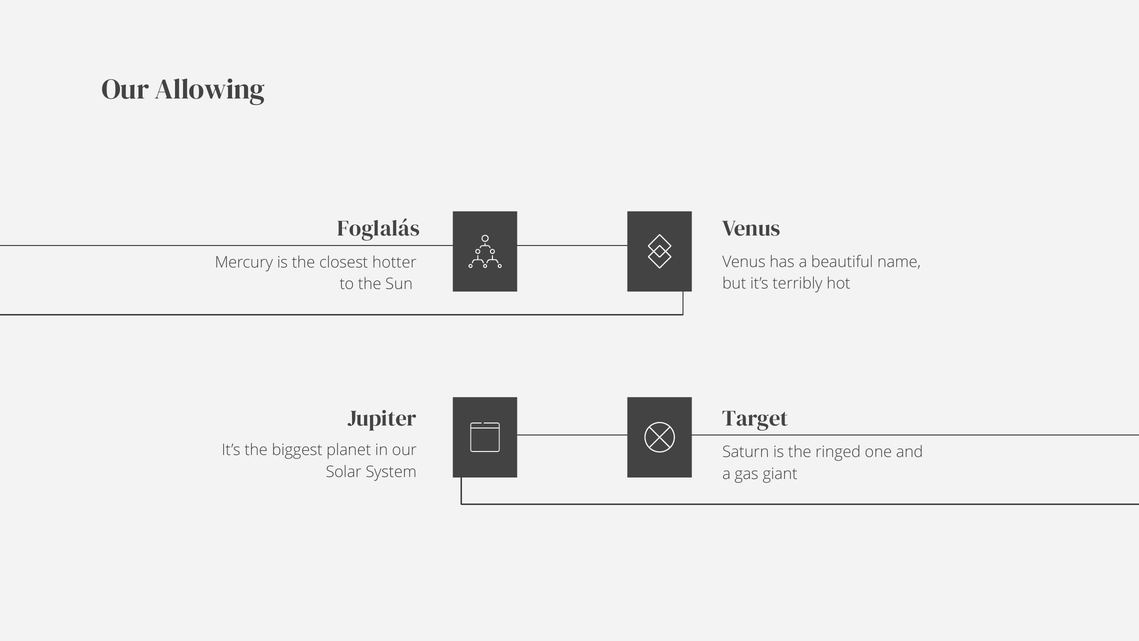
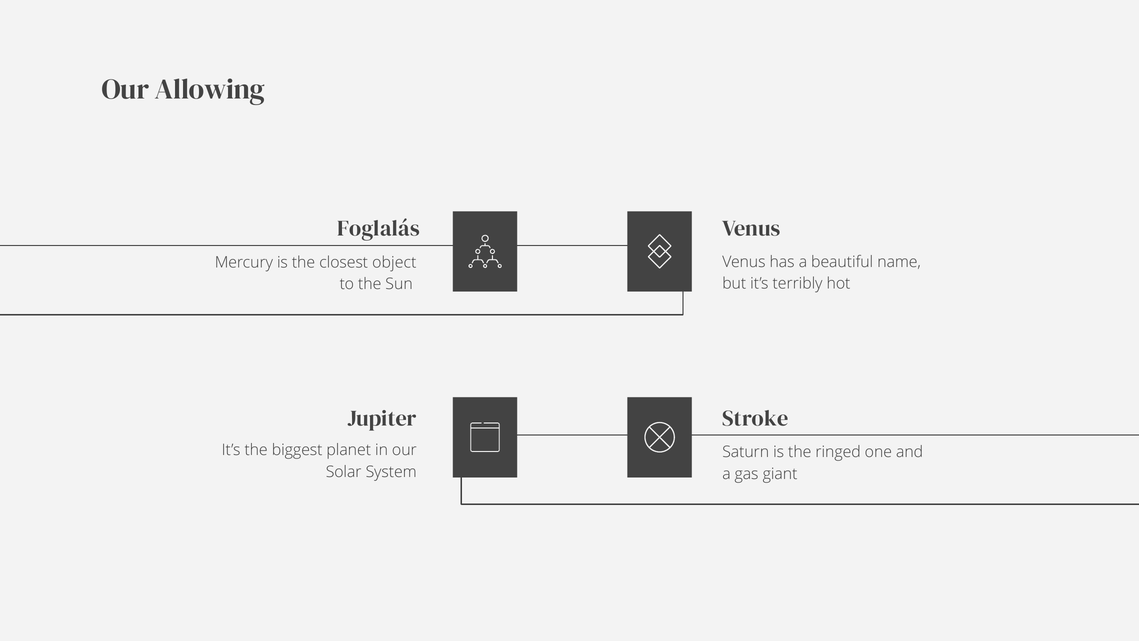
hotter: hotter -> object
Target: Target -> Stroke
